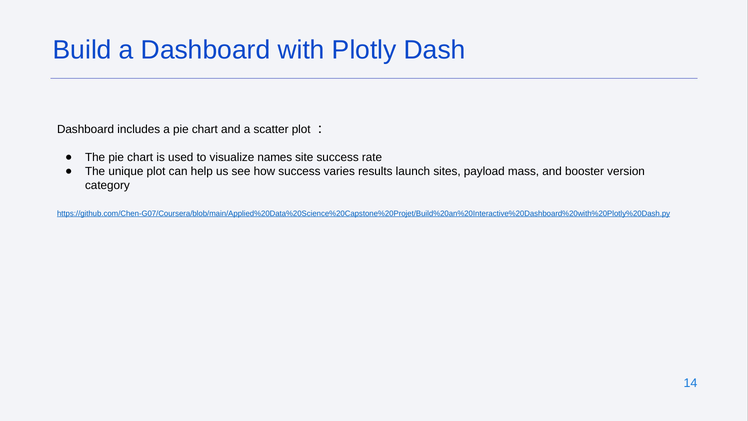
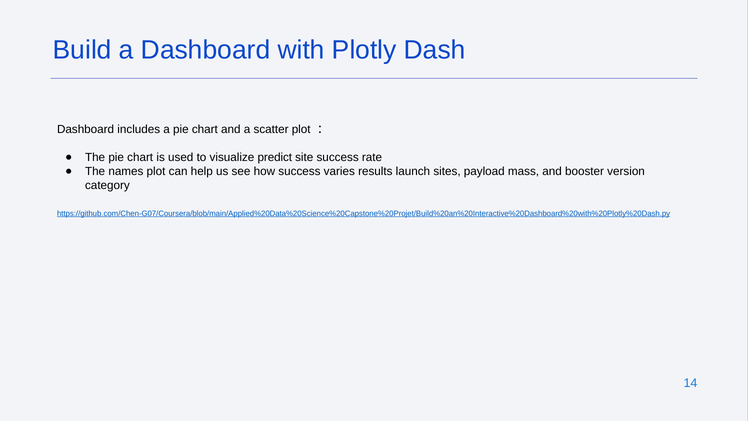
names: names -> predict
unique: unique -> names
